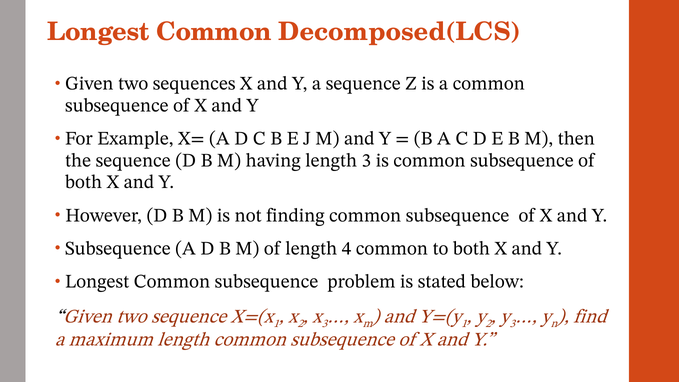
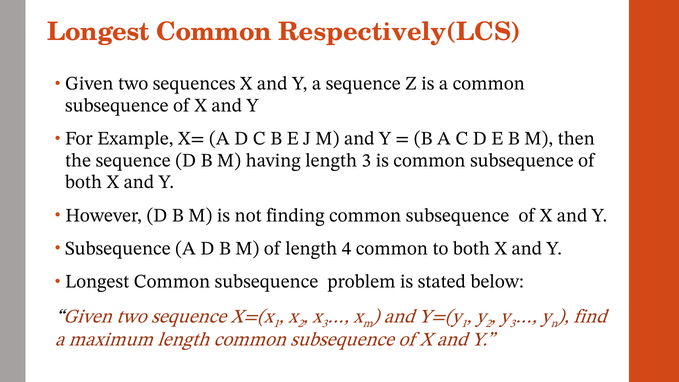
Decomposed(LCS: Decomposed(LCS -> Respectively(LCS
